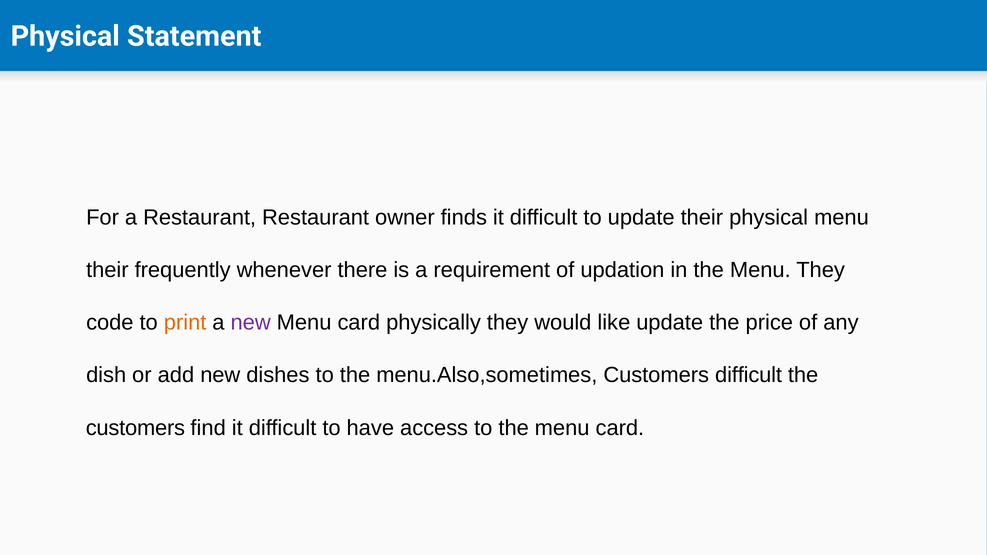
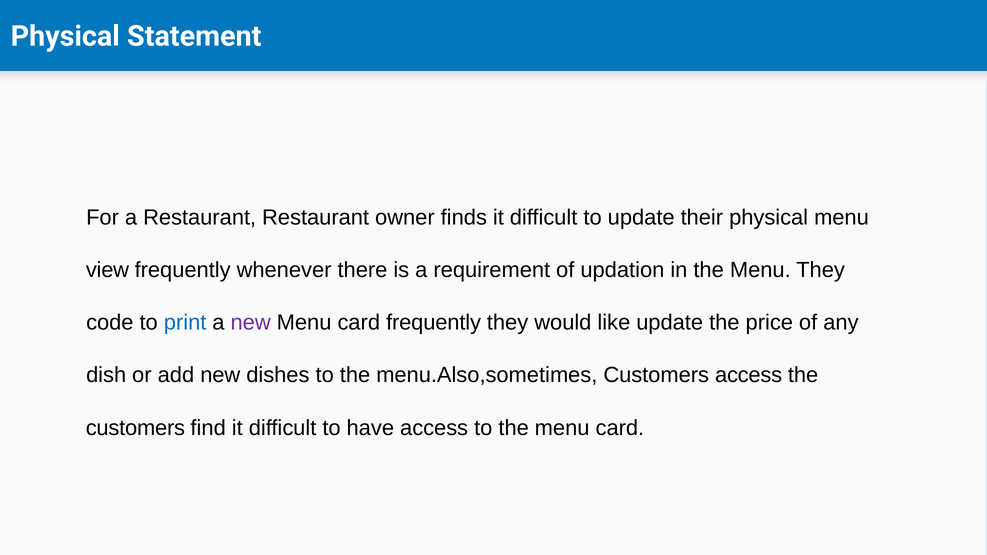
their at (107, 270): their -> view
print colour: orange -> blue
card physically: physically -> frequently
Customers difficult: difficult -> access
